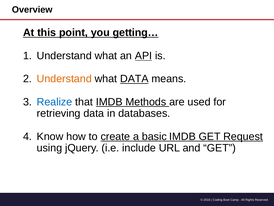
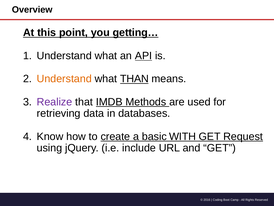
what DATA: DATA -> THAN
Realize colour: blue -> purple
basic IMDB: IMDB -> WITH
